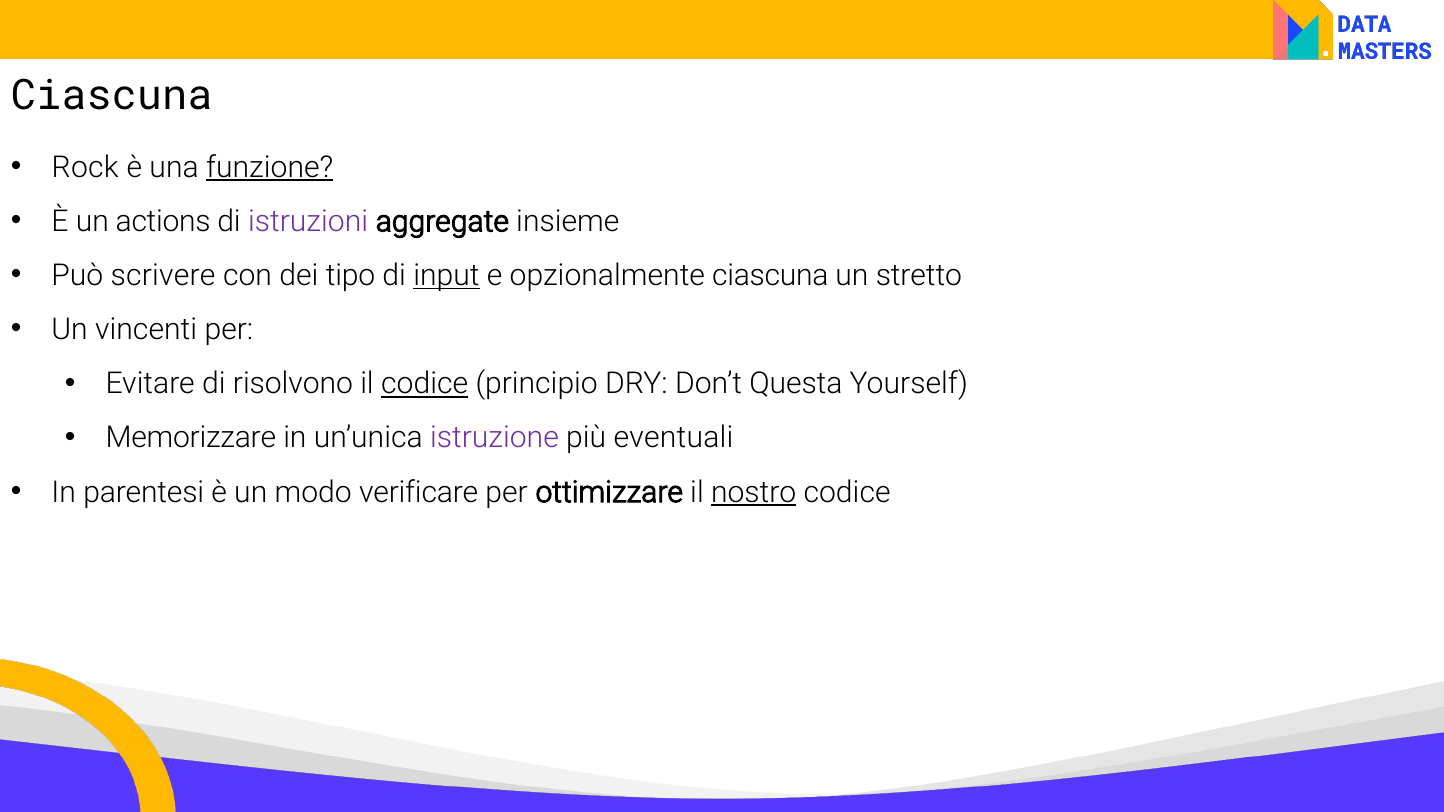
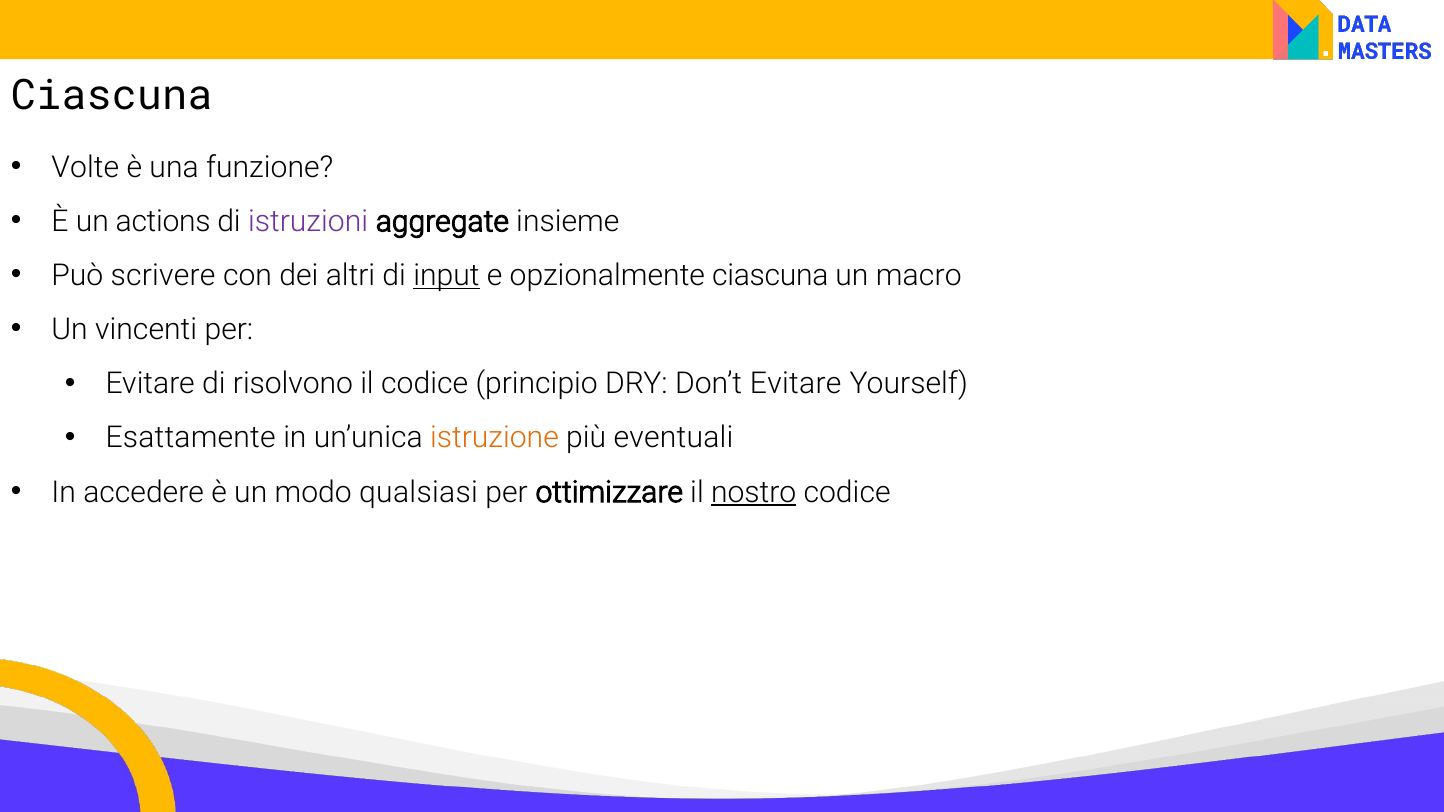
Rock: Rock -> Volte
funzione underline: present -> none
tipo: tipo -> altri
stretto: stretto -> macro
codice at (425, 384) underline: present -> none
Don’t Questa: Questa -> Evitare
Memorizzare: Memorizzare -> Esattamente
istruzione colour: purple -> orange
parentesi: parentesi -> accedere
verificare: verificare -> qualsiasi
